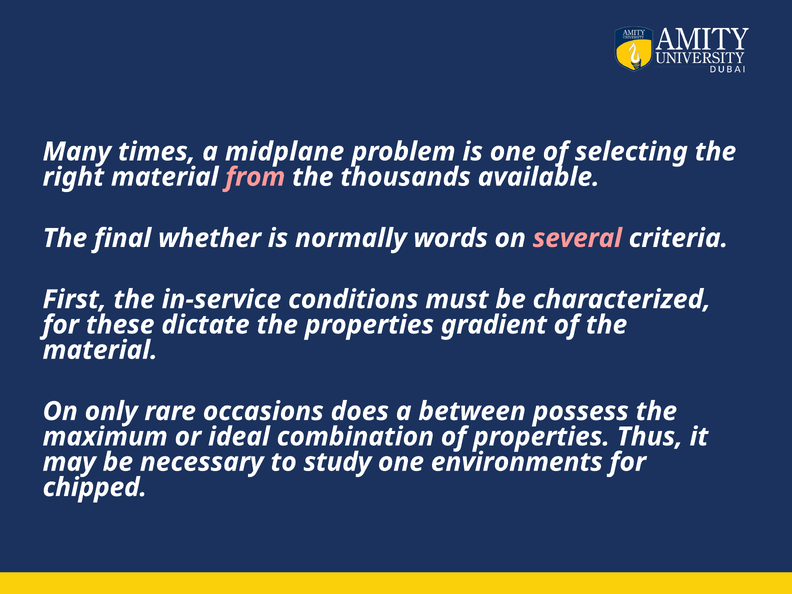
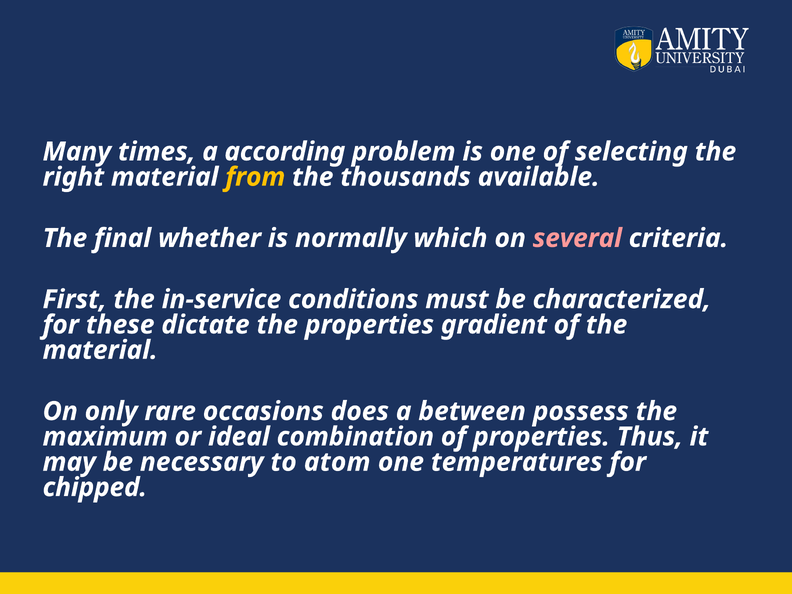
midplane: midplane -> according
from colour: pink -> yellow
words: words -> which
study: study -> atom
environments: environments -> temperatures
